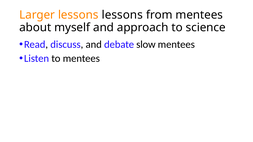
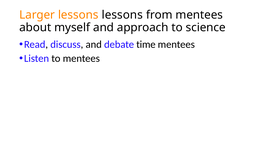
slow: slow -> time
